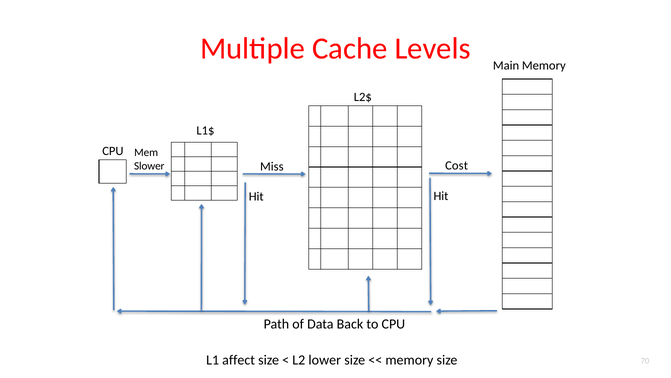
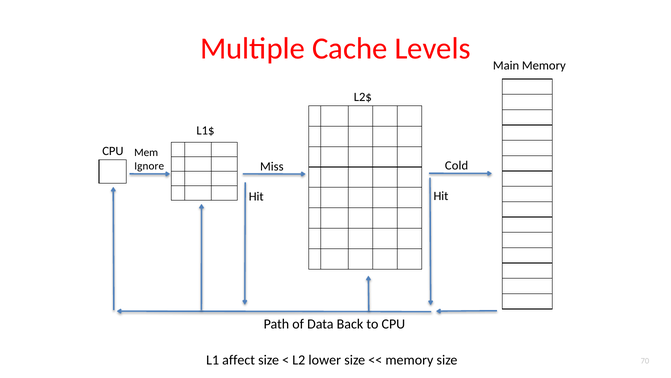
Cost: Cost -> Cold
Slower: Slower -> Ignore
